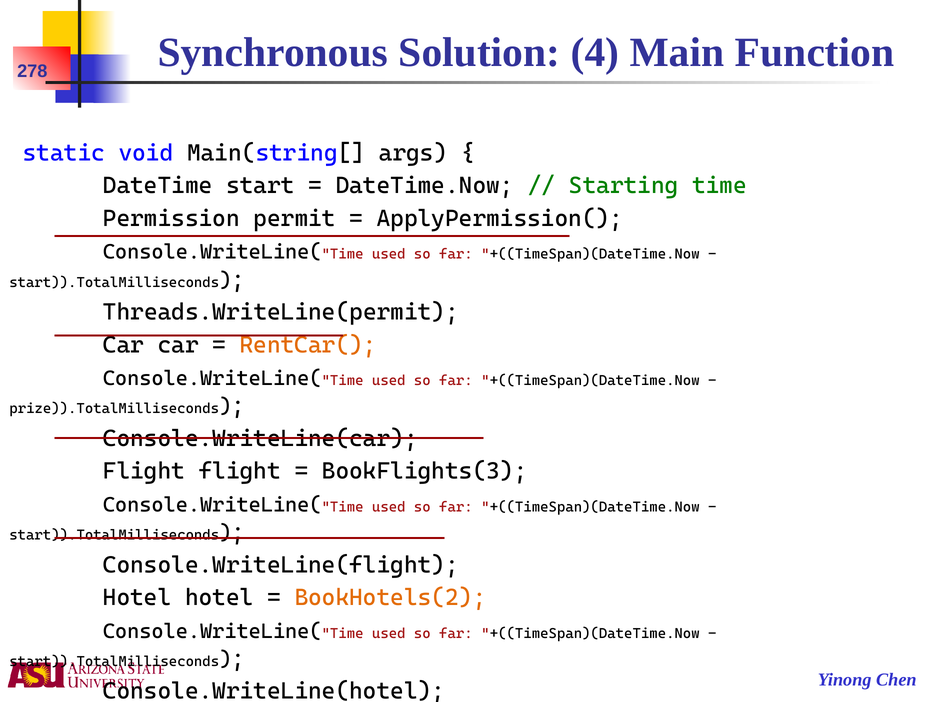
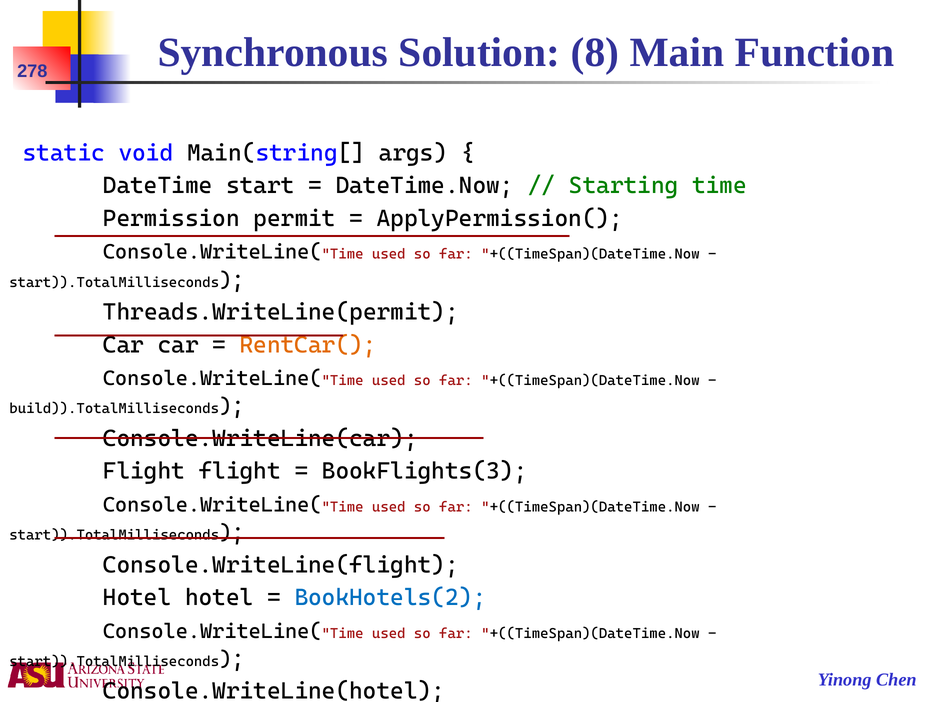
4: 4 -> 8
prize)).TotalMilliseconds: prize)).TotalMilliseconds -> build)).TotalMilliseconds
BookHotels(2 colour: orange -> blue
